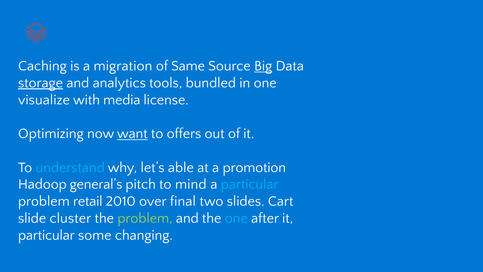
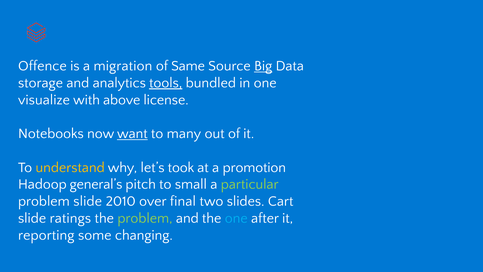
Caching: Caching -> Offence
storage underline: present -> none
tools underline: none -> present
media: media -> above
Optimizing: Optimizing -> Notebooks
offers: offers -> many
understand colour: light blue -> yellow
able: able -> took
mind: mind -> small
particular at (250, 184) colour: light blue -> light green
problem retail: retail -> slide
cluster: cluster -> ratings
particular at (46, 235): particular -> reporting
